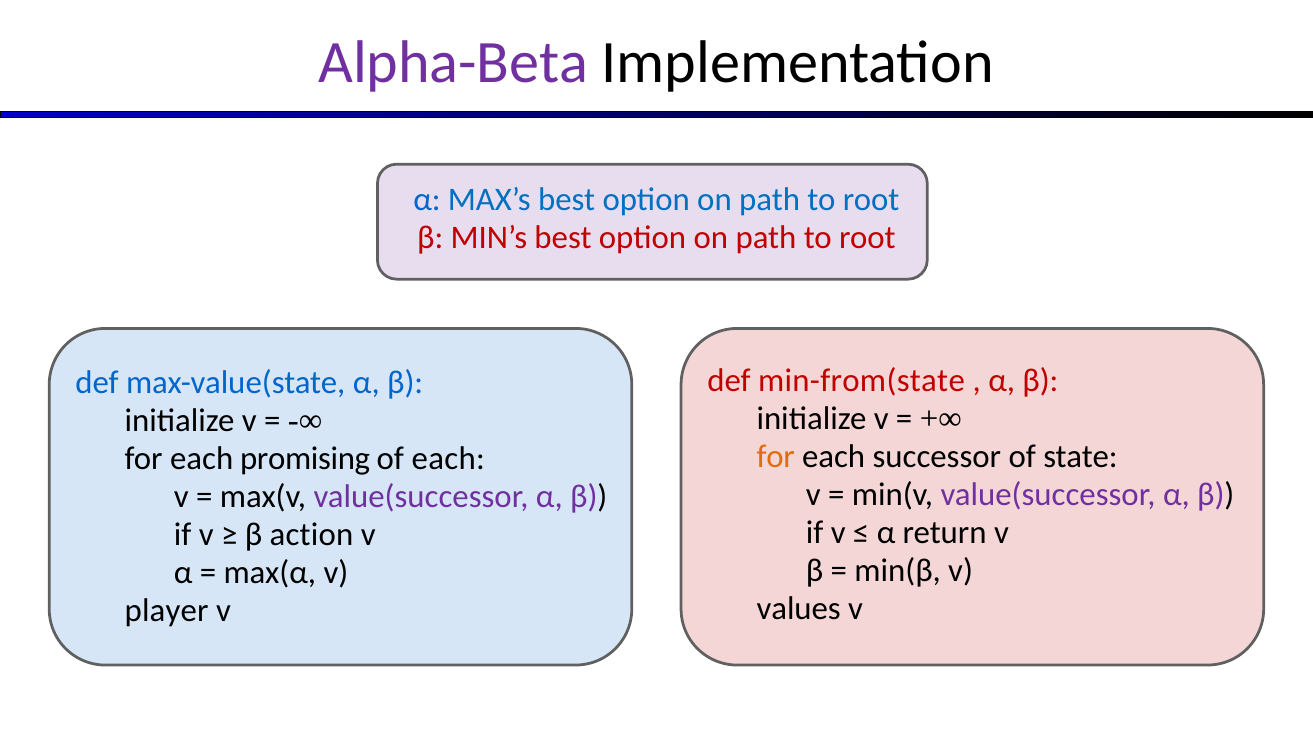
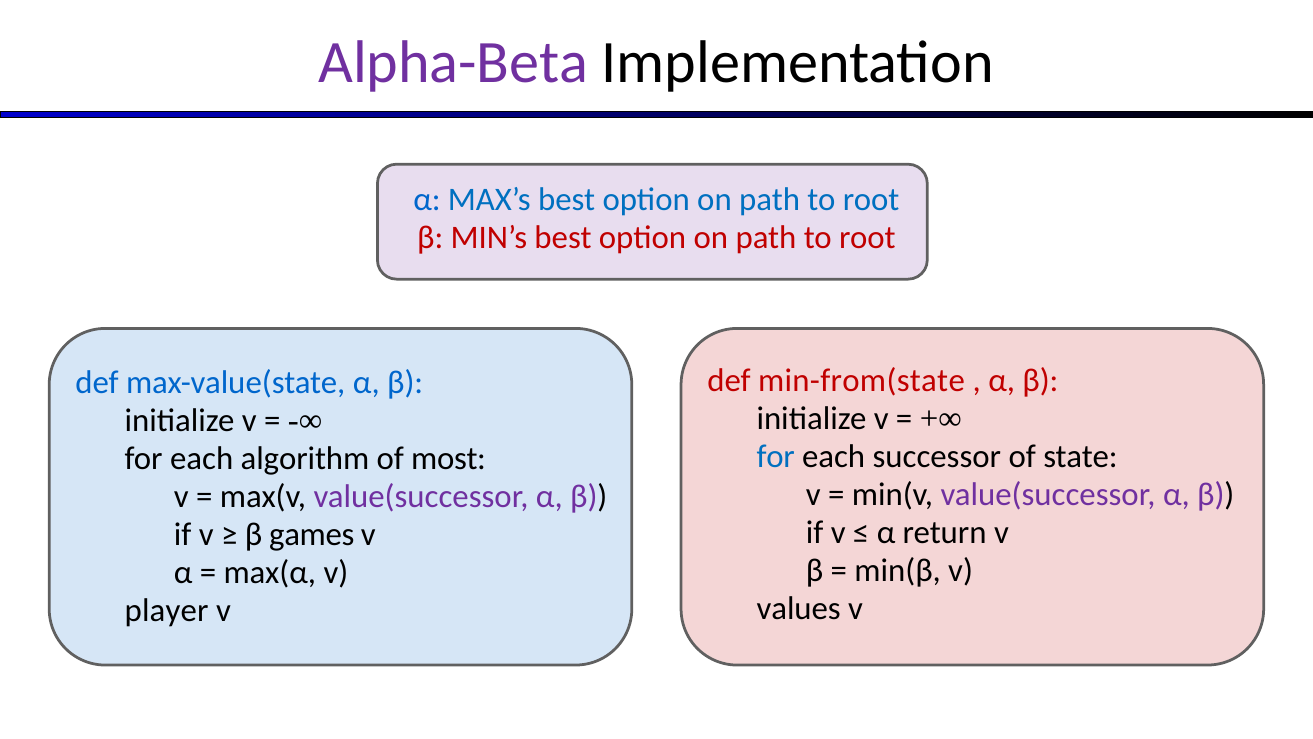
for at (776, 456) colour: orange -> blue
promising: promising -> algorithm
of each: each -> most
action: action -> games
